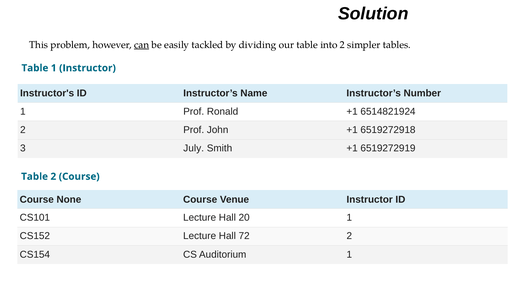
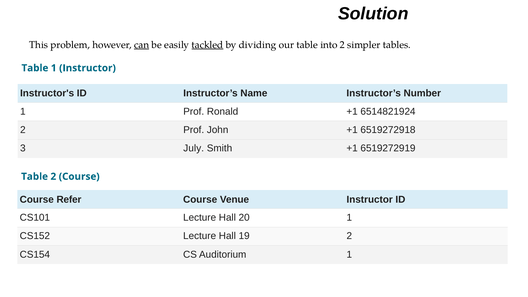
tackled underline: none -> present
None: None -> Refer
72: 72 -> 19
